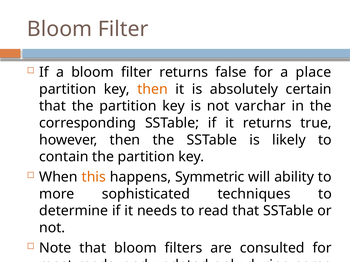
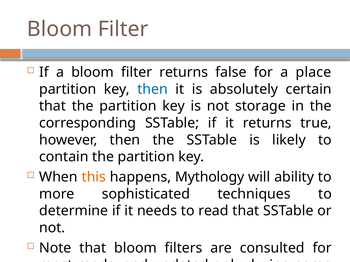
then at (153, 89) colour: orange -> blue
varchar: varchar -> storage
Symmetric: Symmetric -> Mythology
